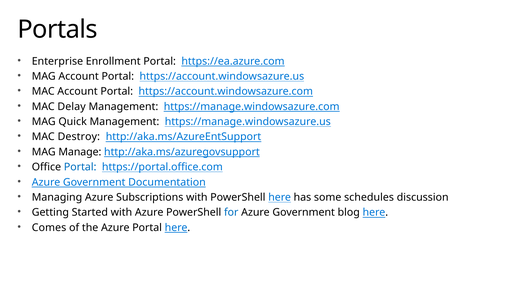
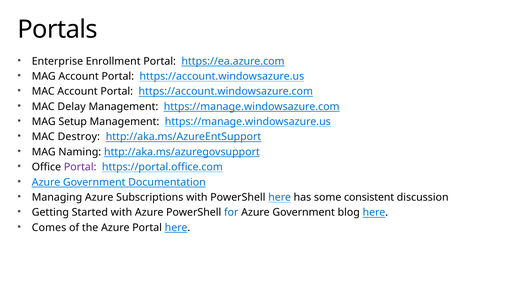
Quick: Quick -> Setup
Manage: Manage -> Naming
Portal at (80, 167) colour: blue -> purple
schedules: schedules -> consistent
